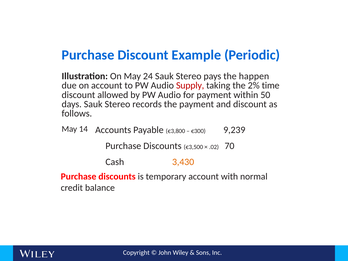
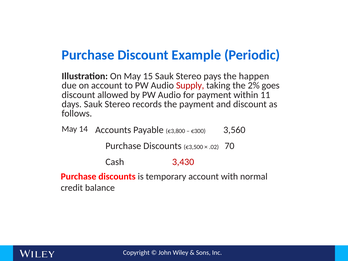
24: 24 -> 15
time: time -> goes
50: 50 -> 11
9,239: 9,239 -> 3,560
3,430 colour: orange -> red
